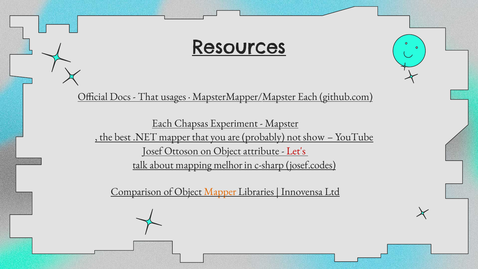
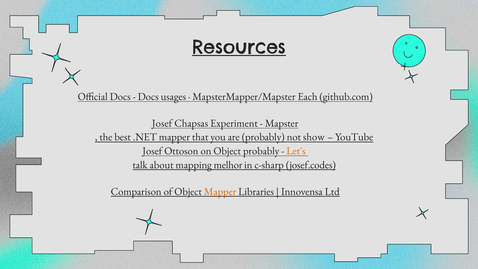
That at (148, 97): That -> Docs
Each at (162, 123): Each -> Josef
Object attribute: attribute -> probably
Let's colour: red -> orange
